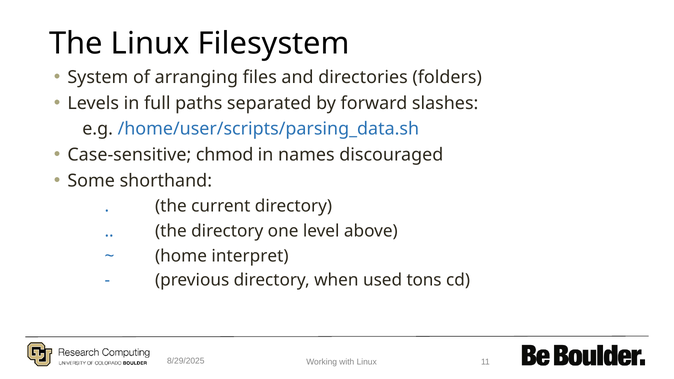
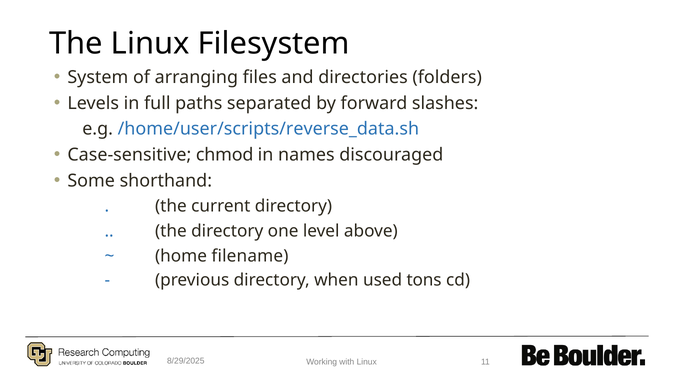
/home/user/scripts/parsing_data.sh: /home/user/scripts/parsing_data.sh -> /home/user/scripts/reverse_data.sh
interpret: interpret -> filename
